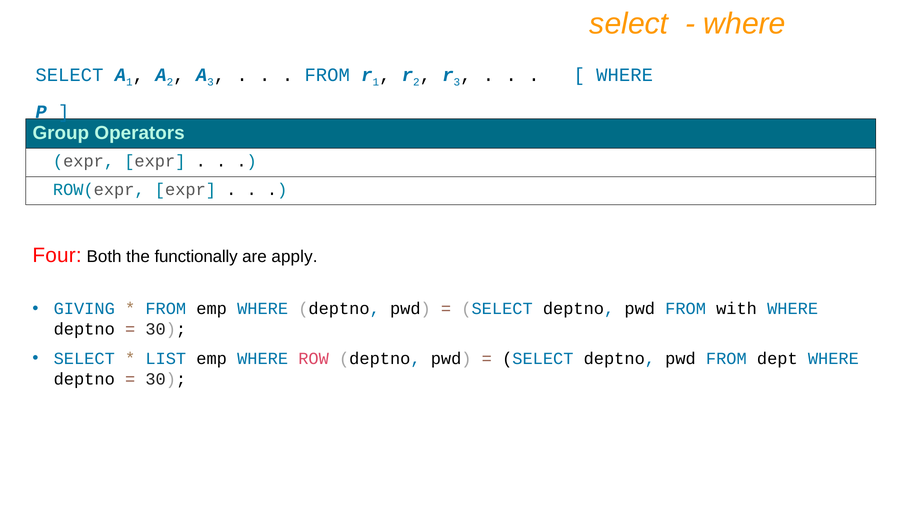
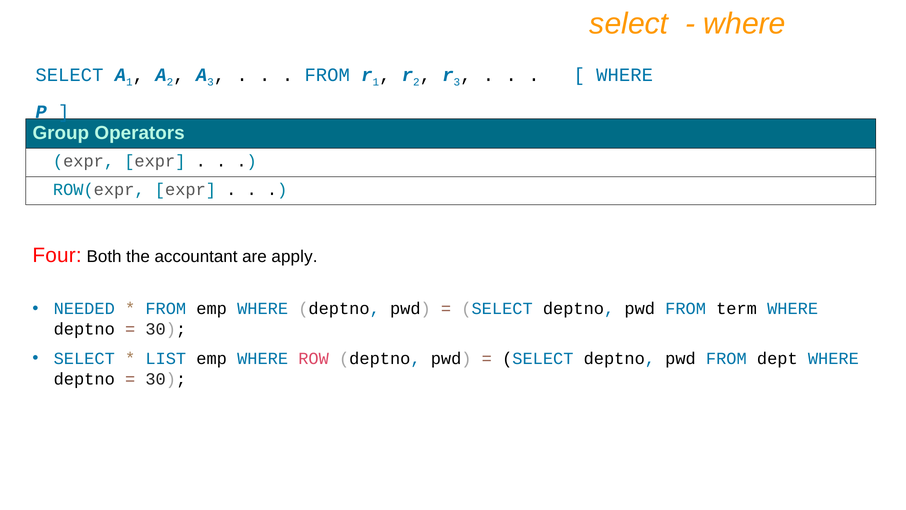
functionally: functionally -> accountant
GIVING: GIVING -> NEEDED
with: with -> term
